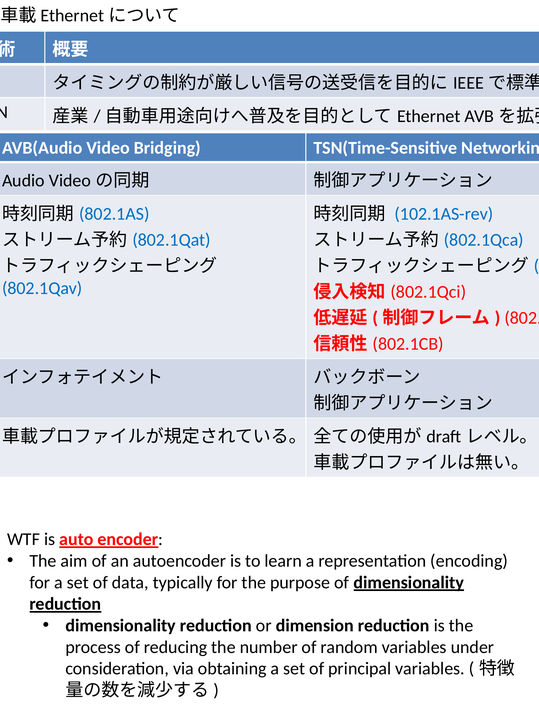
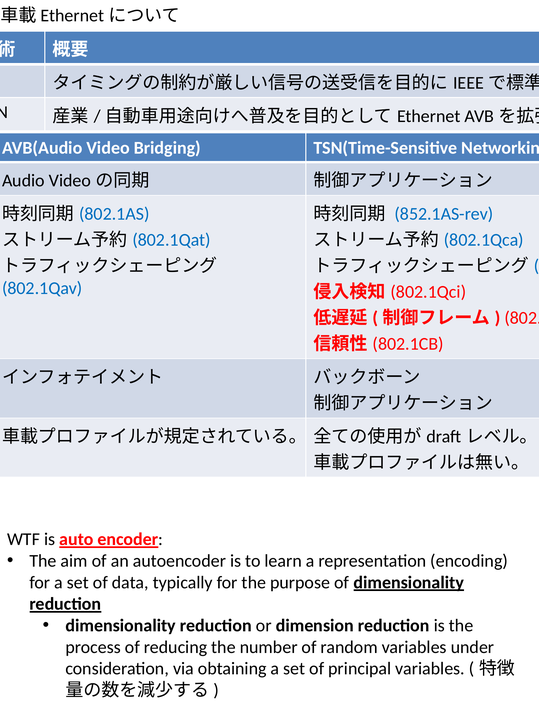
102.1AS-rev: 102.1AS-rev -> 852.1AS-rev
